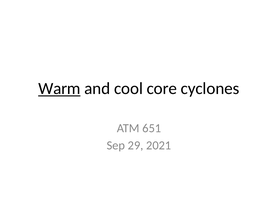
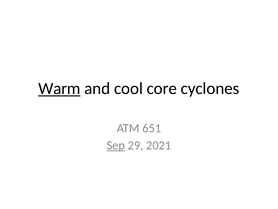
Sep underline: none -> present
